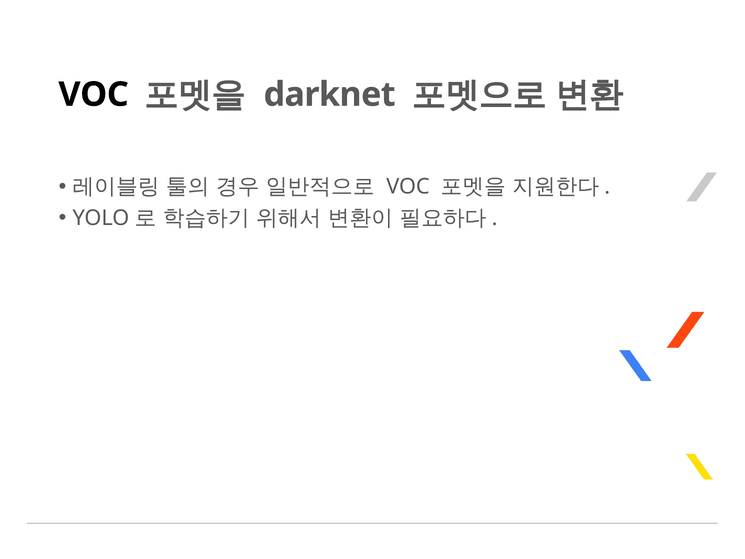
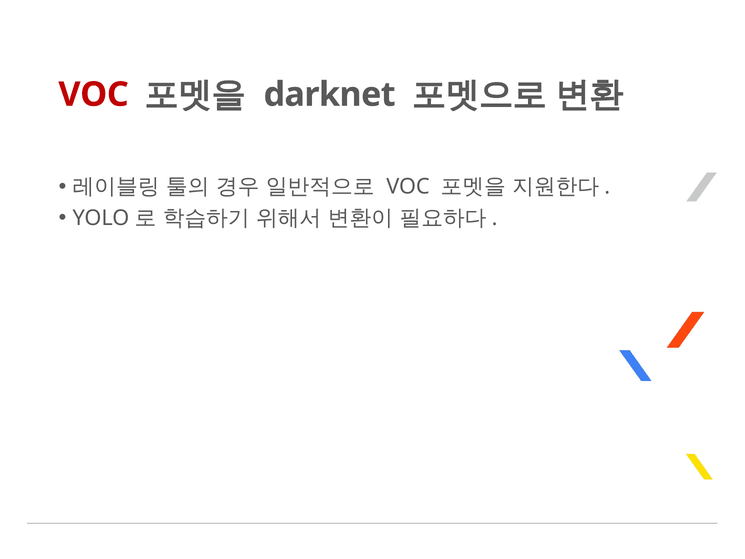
VOC at (94, 94) colour: black -> red
